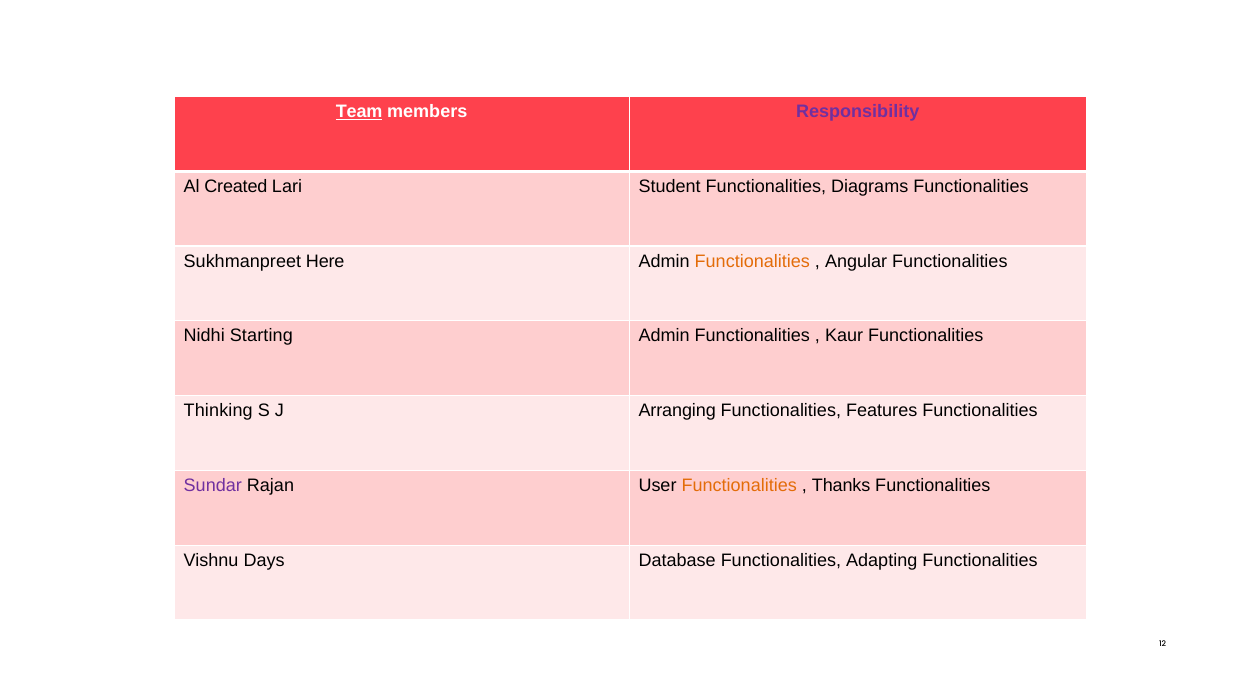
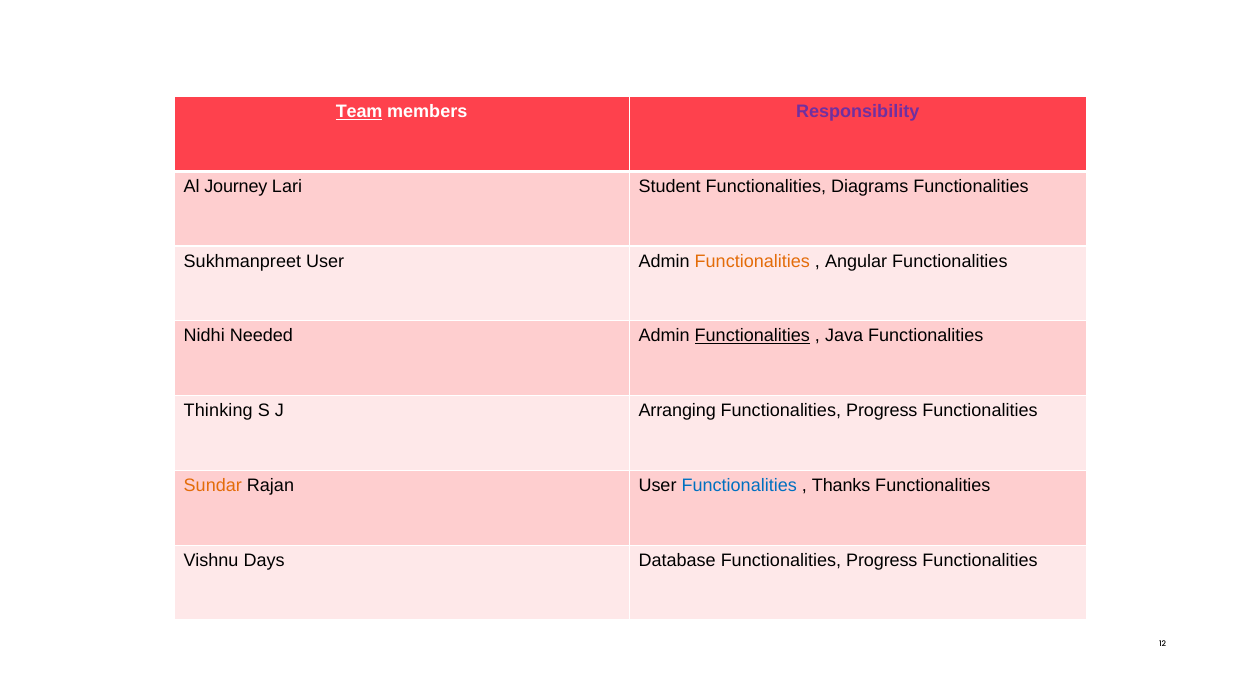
Created: Created -> Journey
Sukhmanpreet Here: Here -> User
Starting: Starting -> Needed
Functionalities at (752, 336) underline: none -> present
Kaur: Kaur -> Java
Features at (882, 411): Features -> Progress
Sundar colour: purple -> orange
Functionalities at (739, 486) colour: orange -> blue
Database Functionalities Adapting: Adapting -> Progress
